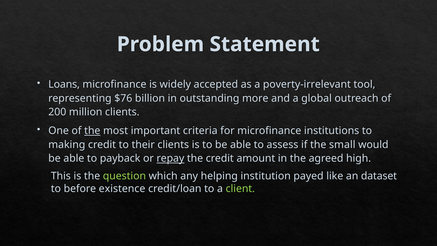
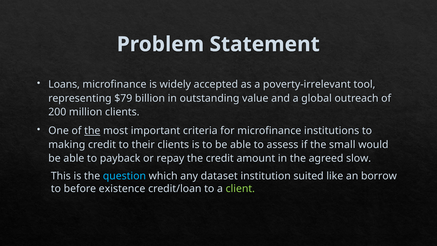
$76: $76 -> $79
more: more -> value
repay underline: present -> none
high: high -> slow
question colour: light green -> light blue
helping: helping -> dataset
payed: payed -> suited
dataset: dataset -> borrow
